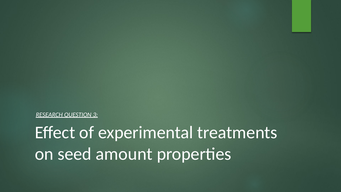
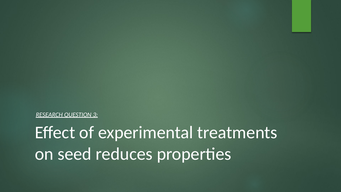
amount: amount -> reduces
